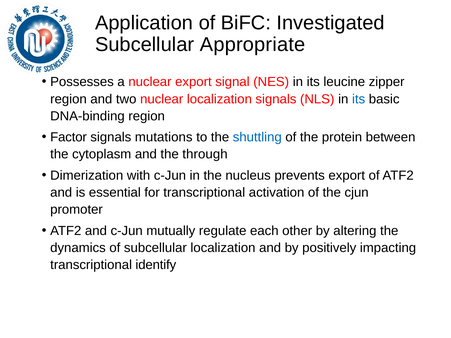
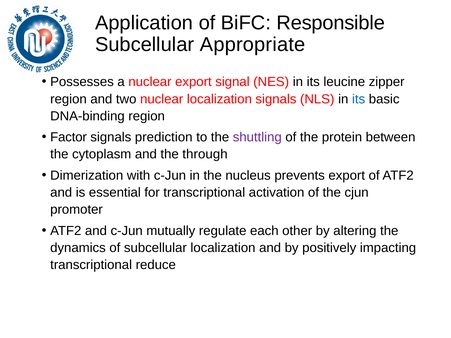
Investigated: Investigated -> Responsible
mutations: mutations -> prediction
shuttling colour: blue -> purple
identify: identify -> reduce
